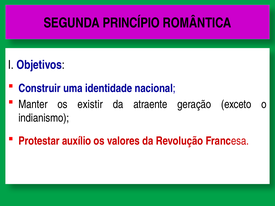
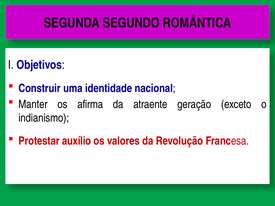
PRINCÍPIO: PRINCÍPIO -> SEGUNDO
existir: existir -> afirma
